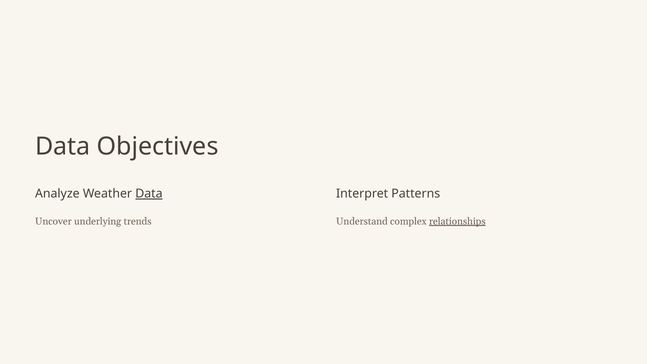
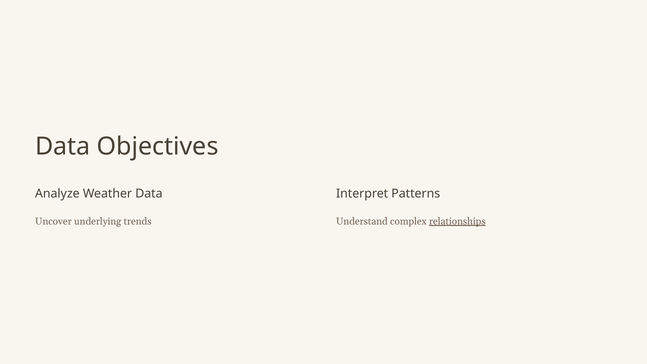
Data at (149, 194) underline: present -> none
